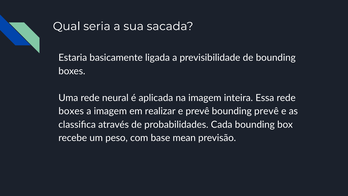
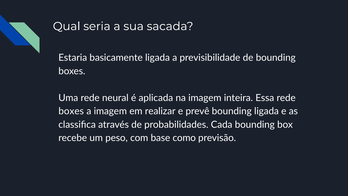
bounding prevê: prevê -> ligada
mean: mean -> como
